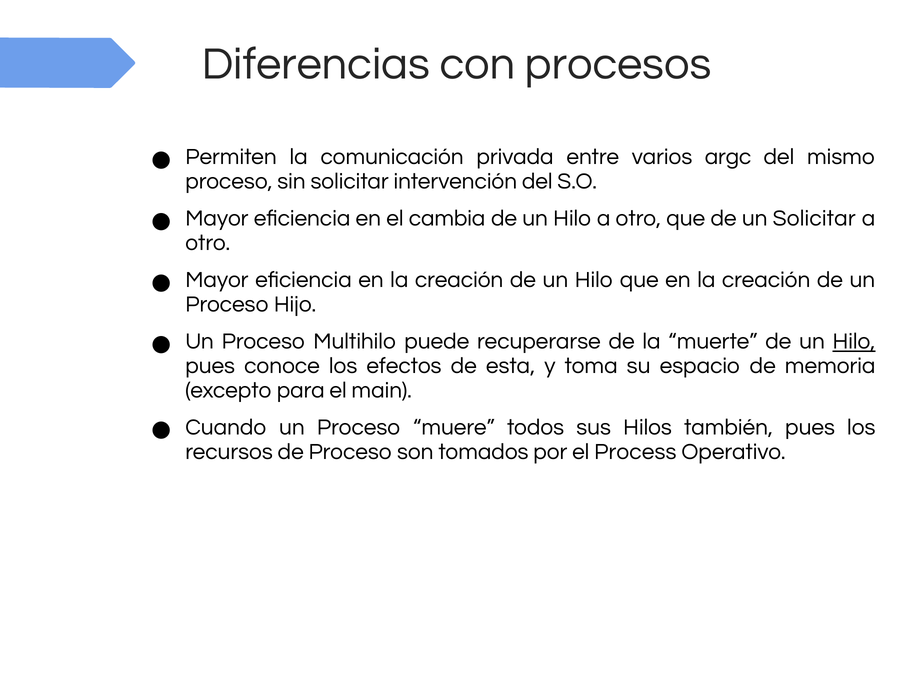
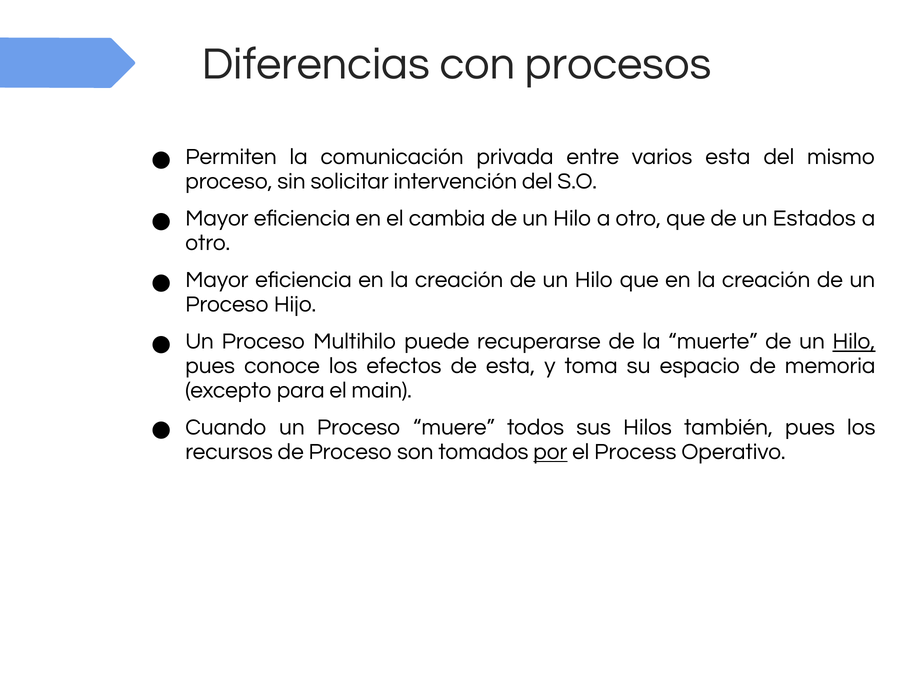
varios argc: argc -> esta
un Solicitar: Solicitar -> Estados
por underline: none -> present
